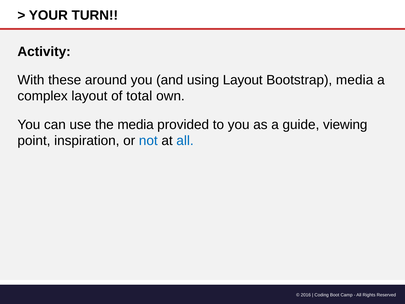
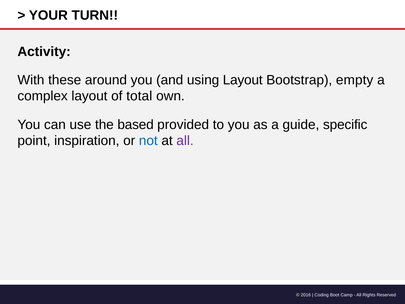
Bootstrap media: media -> empty
the media: media -> based
viewing: viewing -> specific
all at (185, 141) colour: blue -> purple
